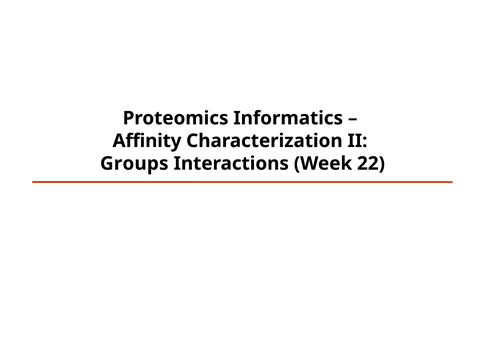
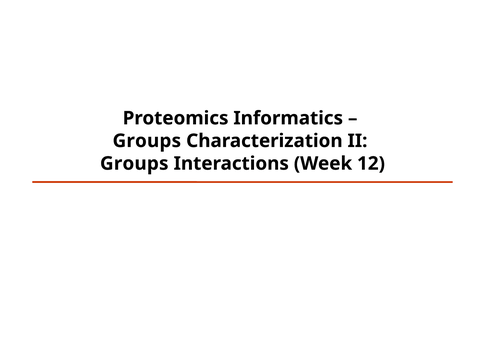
Affinity at (147, 141): Affinity -> Groups
22: 22 -> 12
